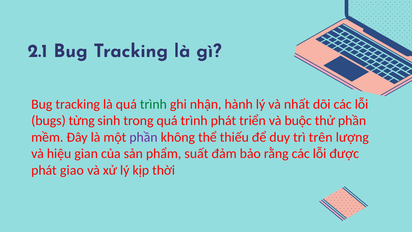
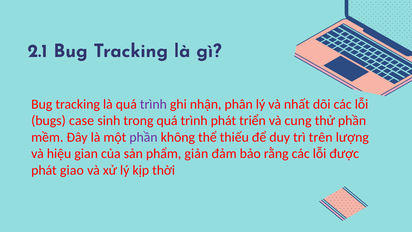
trình at (153, 104) colour: green -> purple
hành: hành -> phân
từng: từng -> case
buộc: buộc -> cung
suất: suất -> giản
